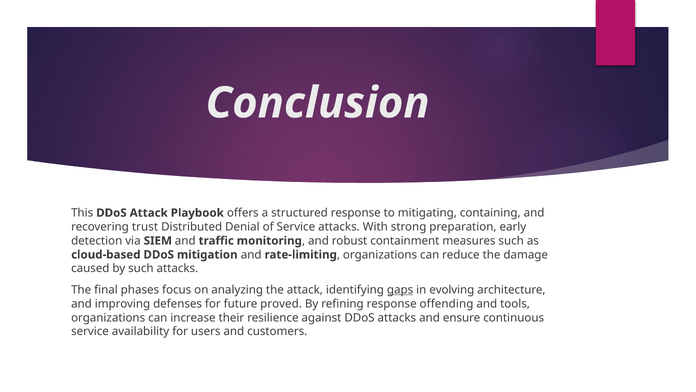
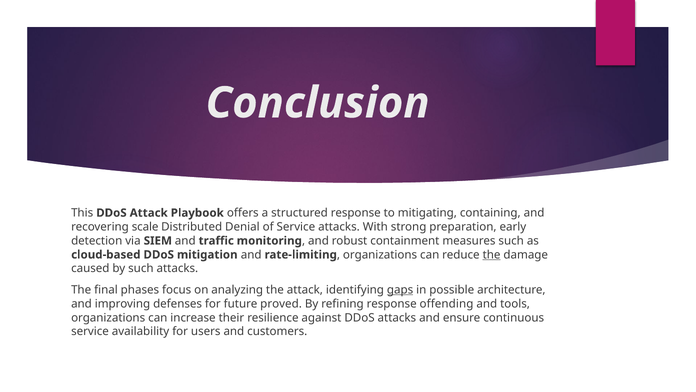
trust: trust -> scale
the at (492, 254) underline: none -> present
evolving: evolving -> possible
